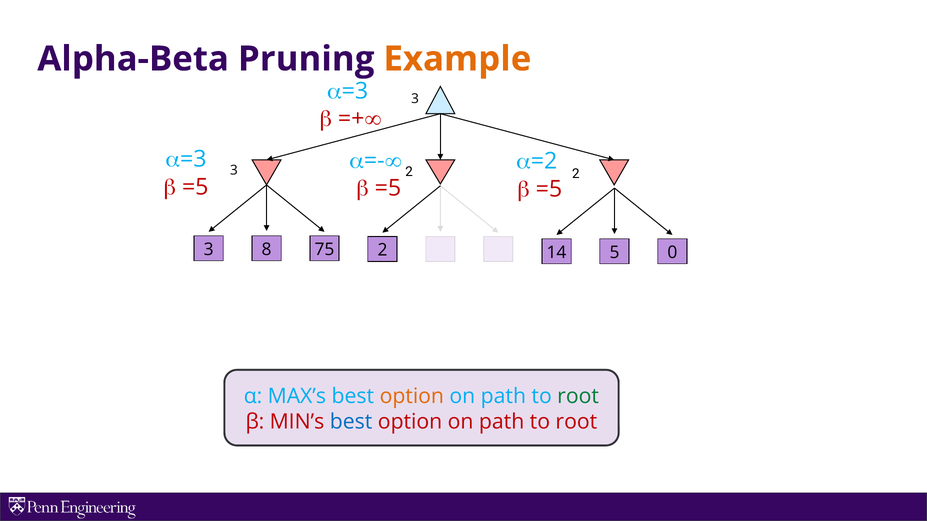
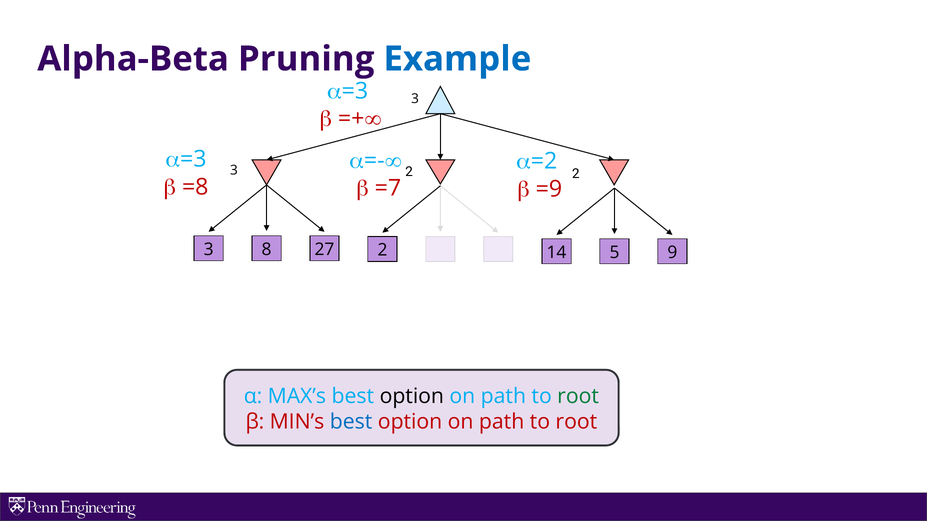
Example colour: orange -> blue
=5 at (195, 187): =5 -> =8
=5 at (388, 188): =5 -> =7
=5 at (549, 189): =5 -> =9
75: 75 -> 27
0: 0 -> 9
option at (412, 397) colour: orange -> black
